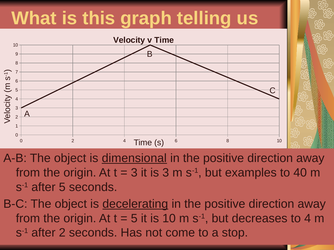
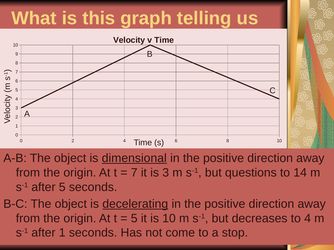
3 at (134, 173): 3 -> 7
examples: examples -> questions
40: 40 -> 14
after 2: 2 -> 1
